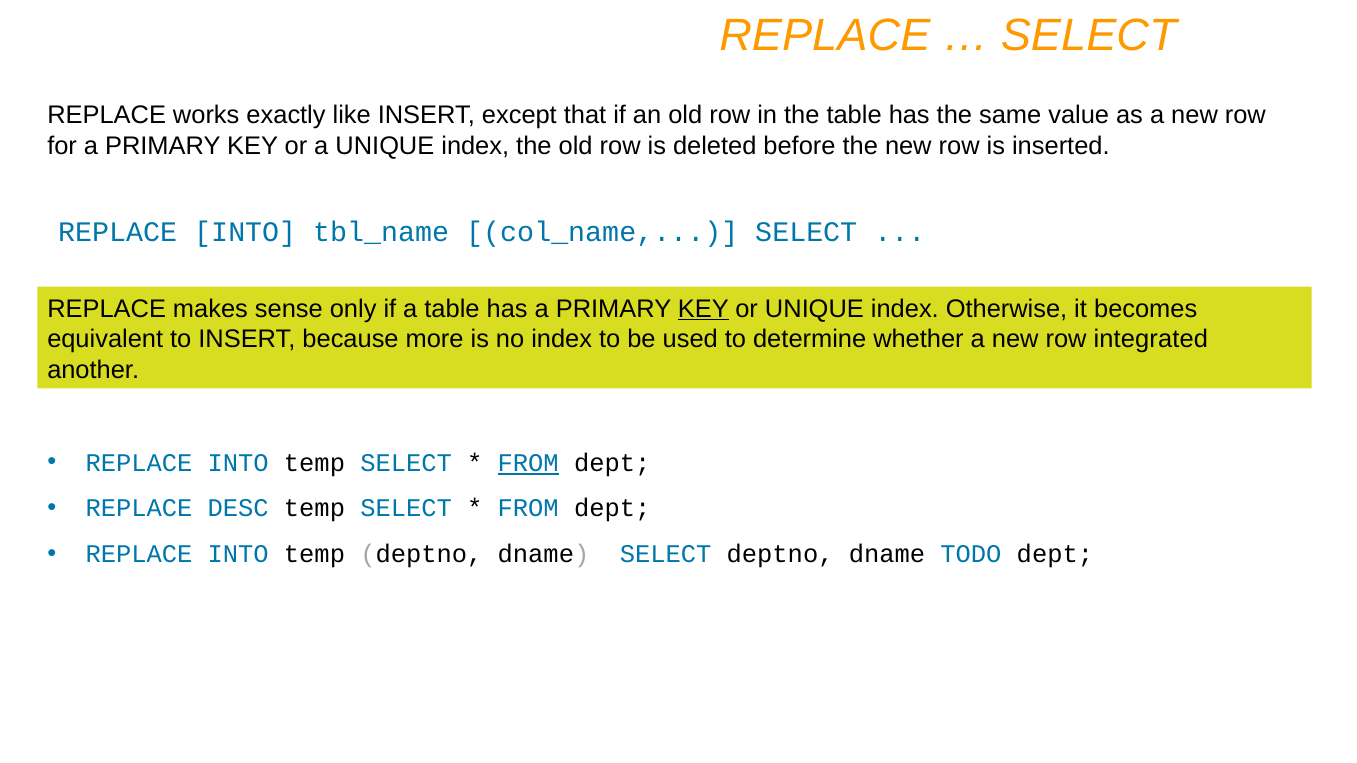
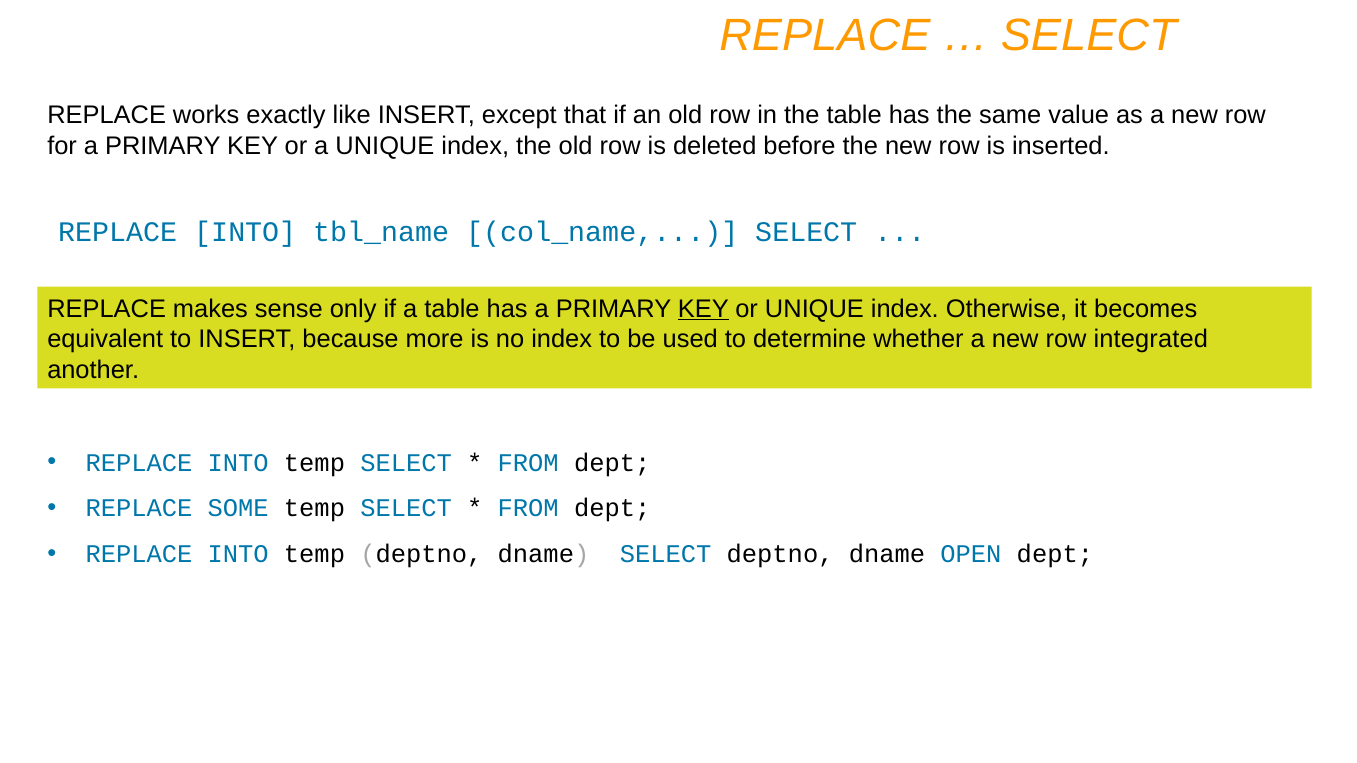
FROM at (528, 463) underline: present -> none
DESC: DESC -> SOME
TODO: TODO -> OPEN
